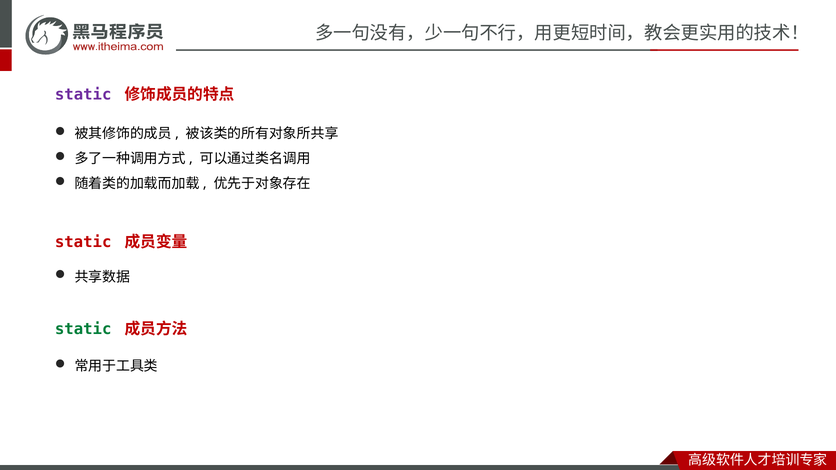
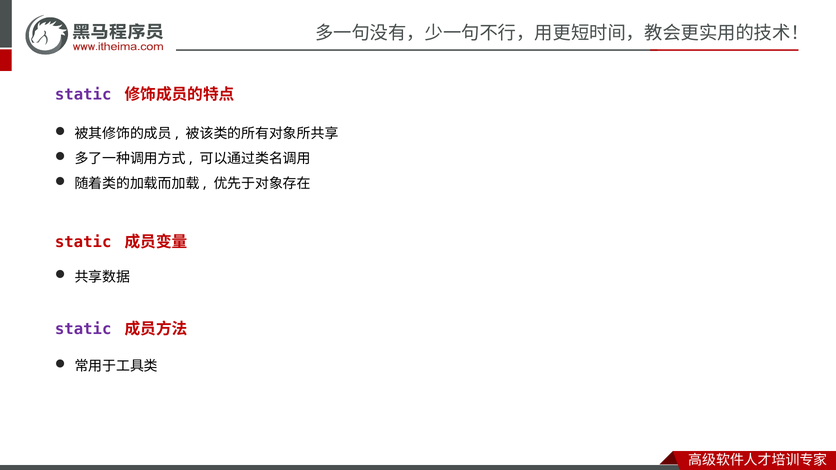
static at (83, 329) colour: green -> purple
